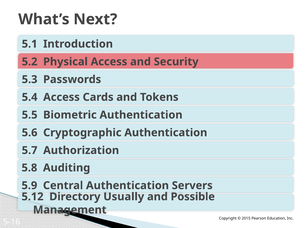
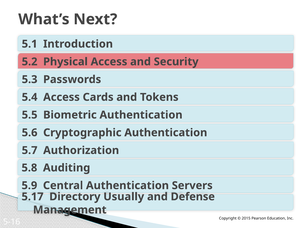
5.12: 5.12 -> 5.17
Possible: Possible -> Defense
